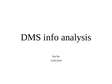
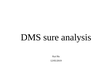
info: info -> sure
